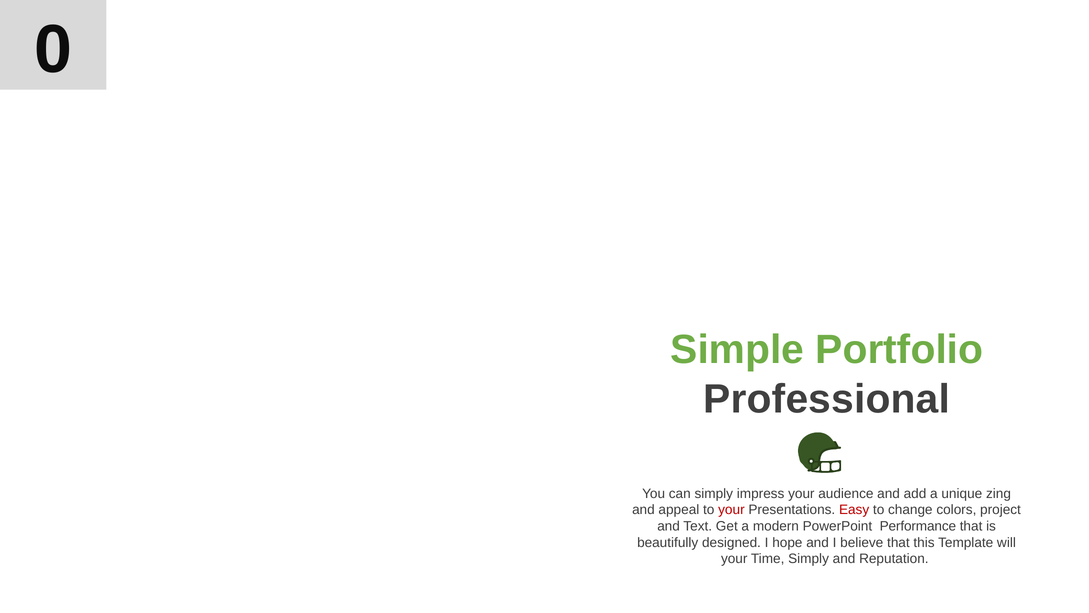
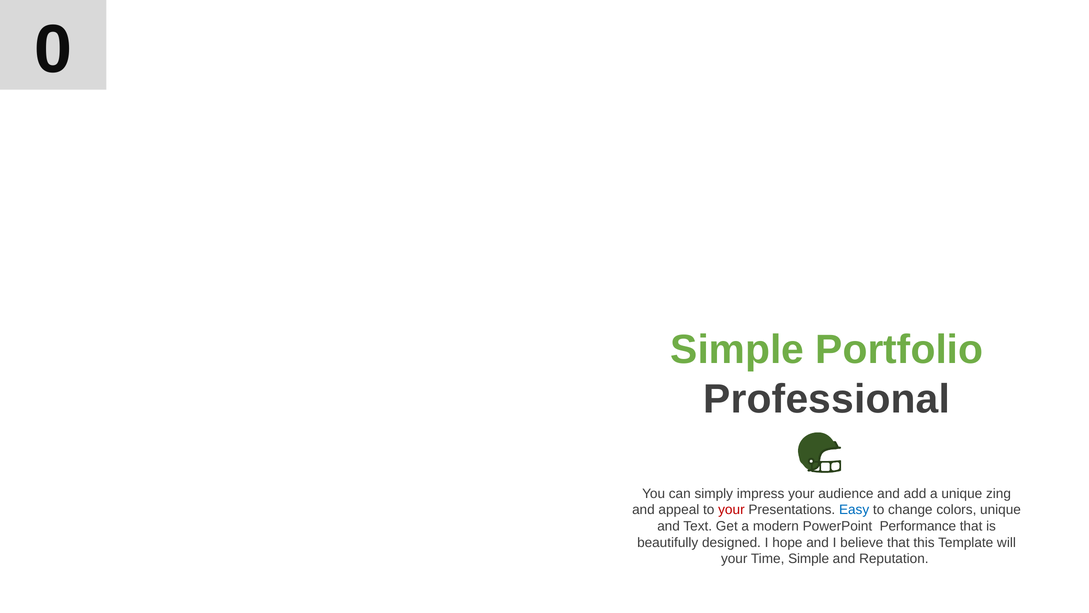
Easy colour: red -> blue
colors project: project -> unique
Time Simply: Simply -> Simple
